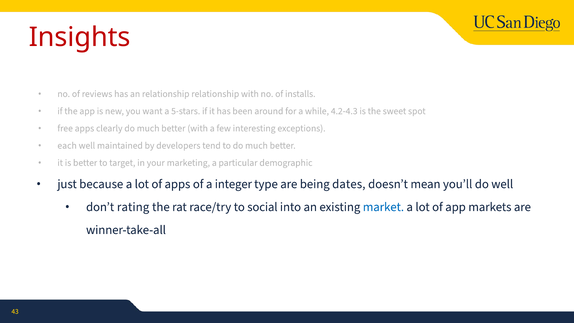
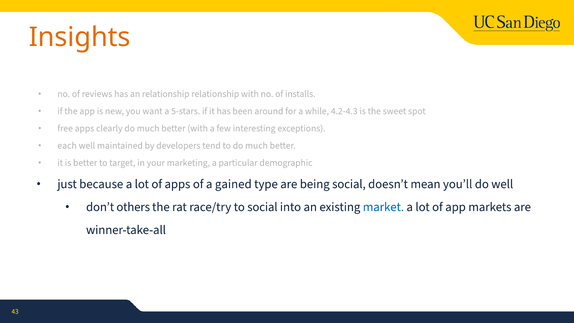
Insights colour: red -> orange
integer: integer -> gained
being dates: dates -> social
rating: rating -> others
